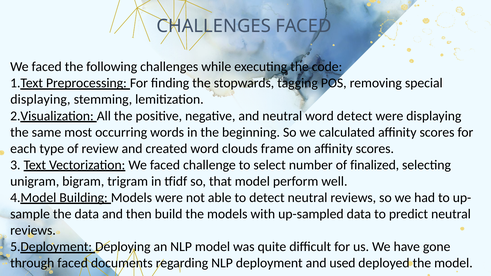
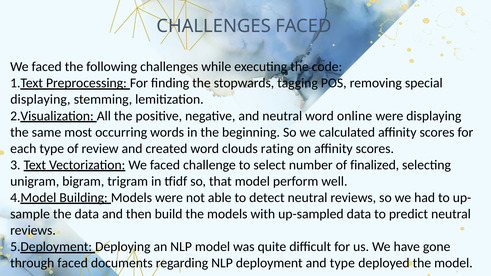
word detect: detect -> online
frame: frame -> rating
and used: used -> type
